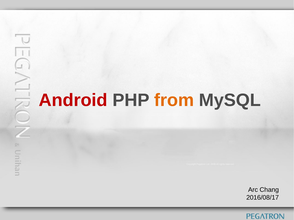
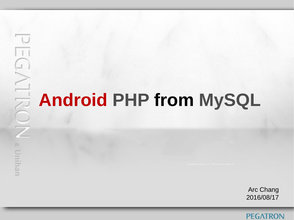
from colour: orange -> black
